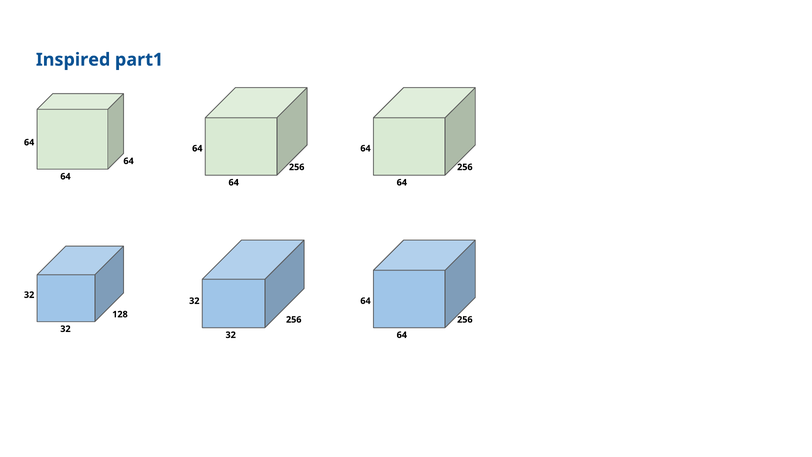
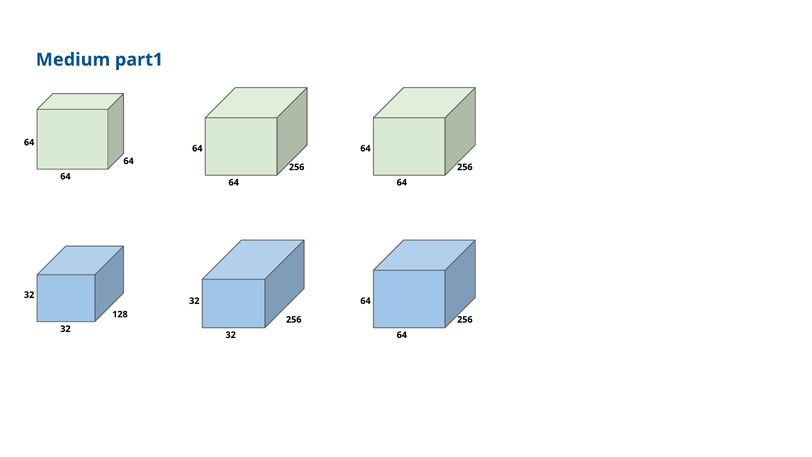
Inspired: Inspired -> Medium
